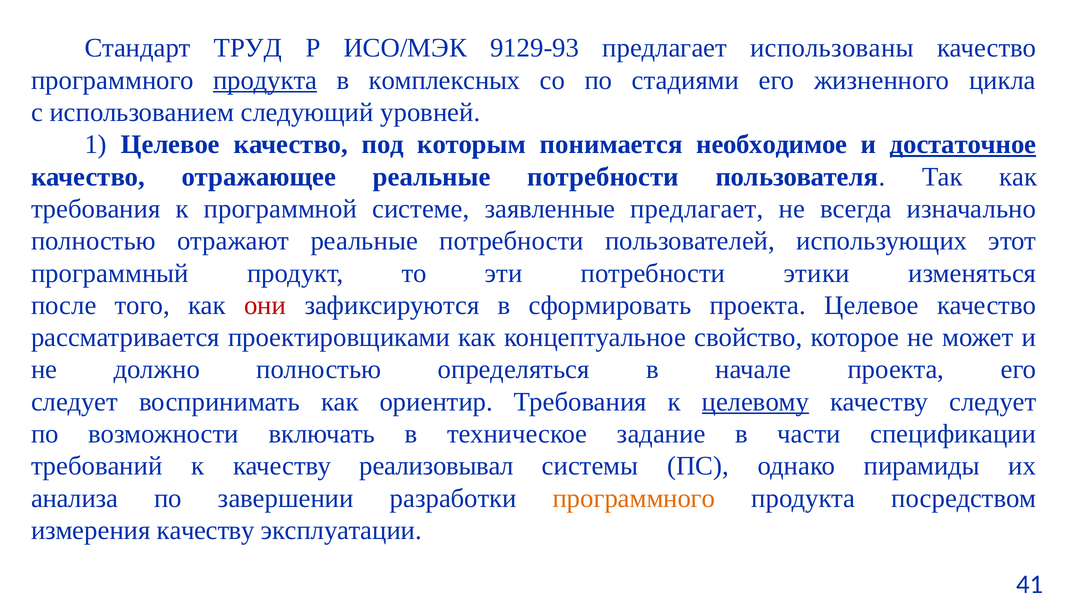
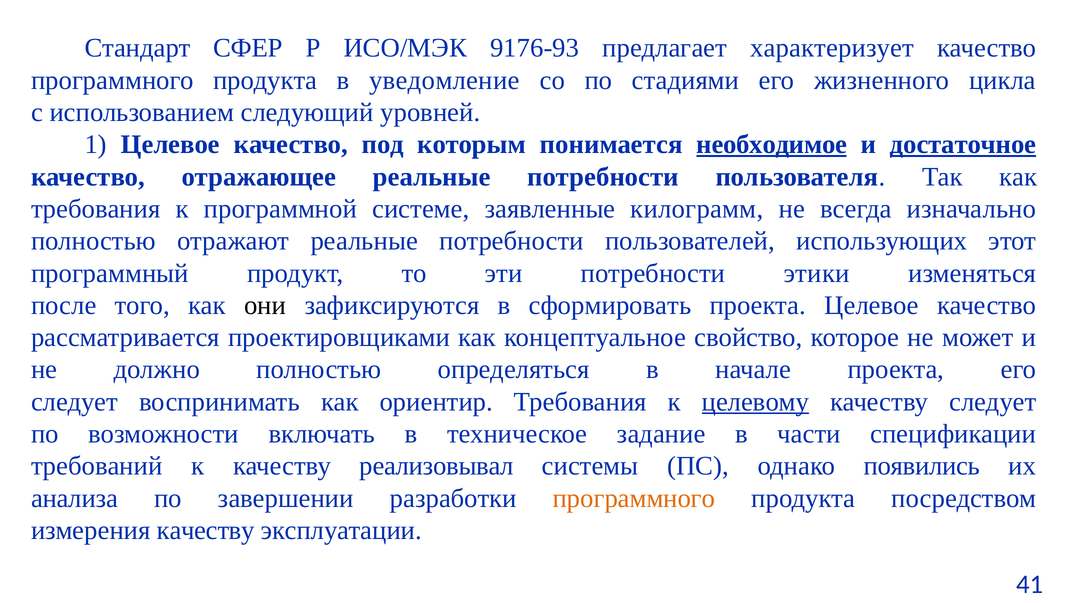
ТРУД: ТРУД -> СФЕР
9129-93: 9129-93 -> 9176-93
использованы: использованы -> характеризует
продукта at (265, 80) underline: present -> none
комплексных: комплексных -> уведомление
необходимое underline: none -> present
заявленные предлагает: предлагает -> килограмм
они colour: red -> black
пирамиды: пирамиды -> появились
